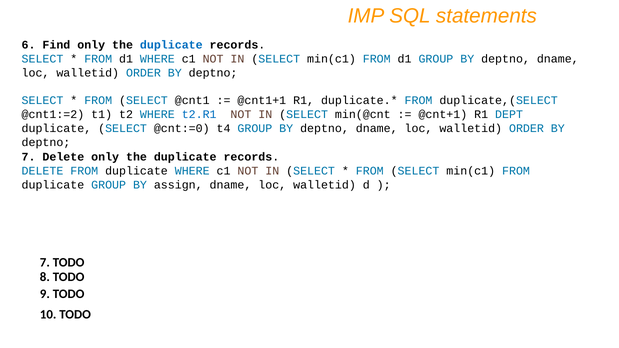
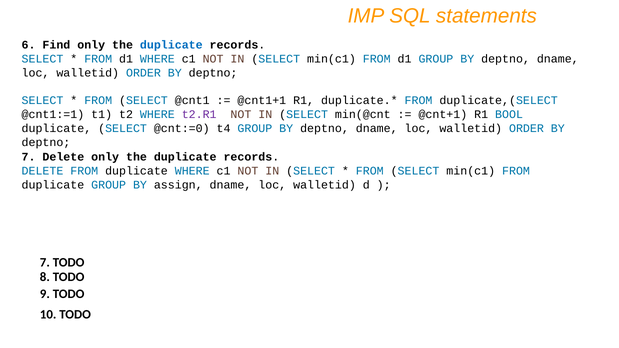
@cnt1:=2: @cnt1:=2 -> @cnt1:=1
t2.R1 colour: blue -> purple
DEPT: DEPT -> BOOL
